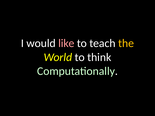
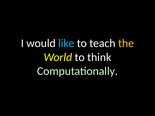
like colour: pink -> light blue
